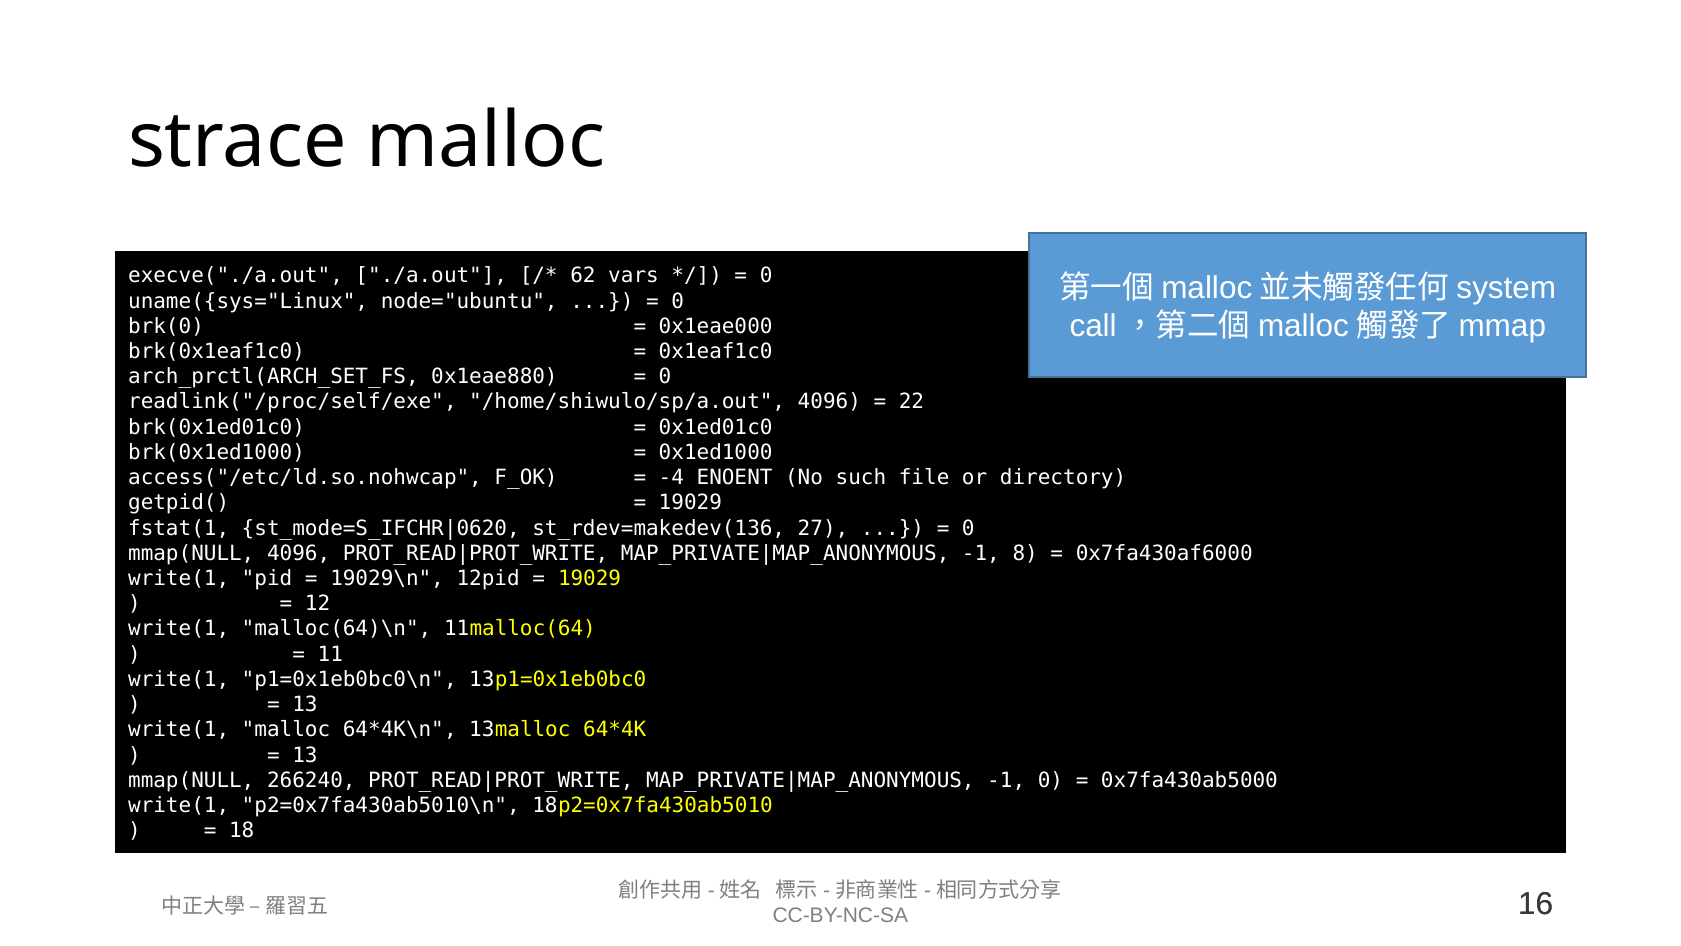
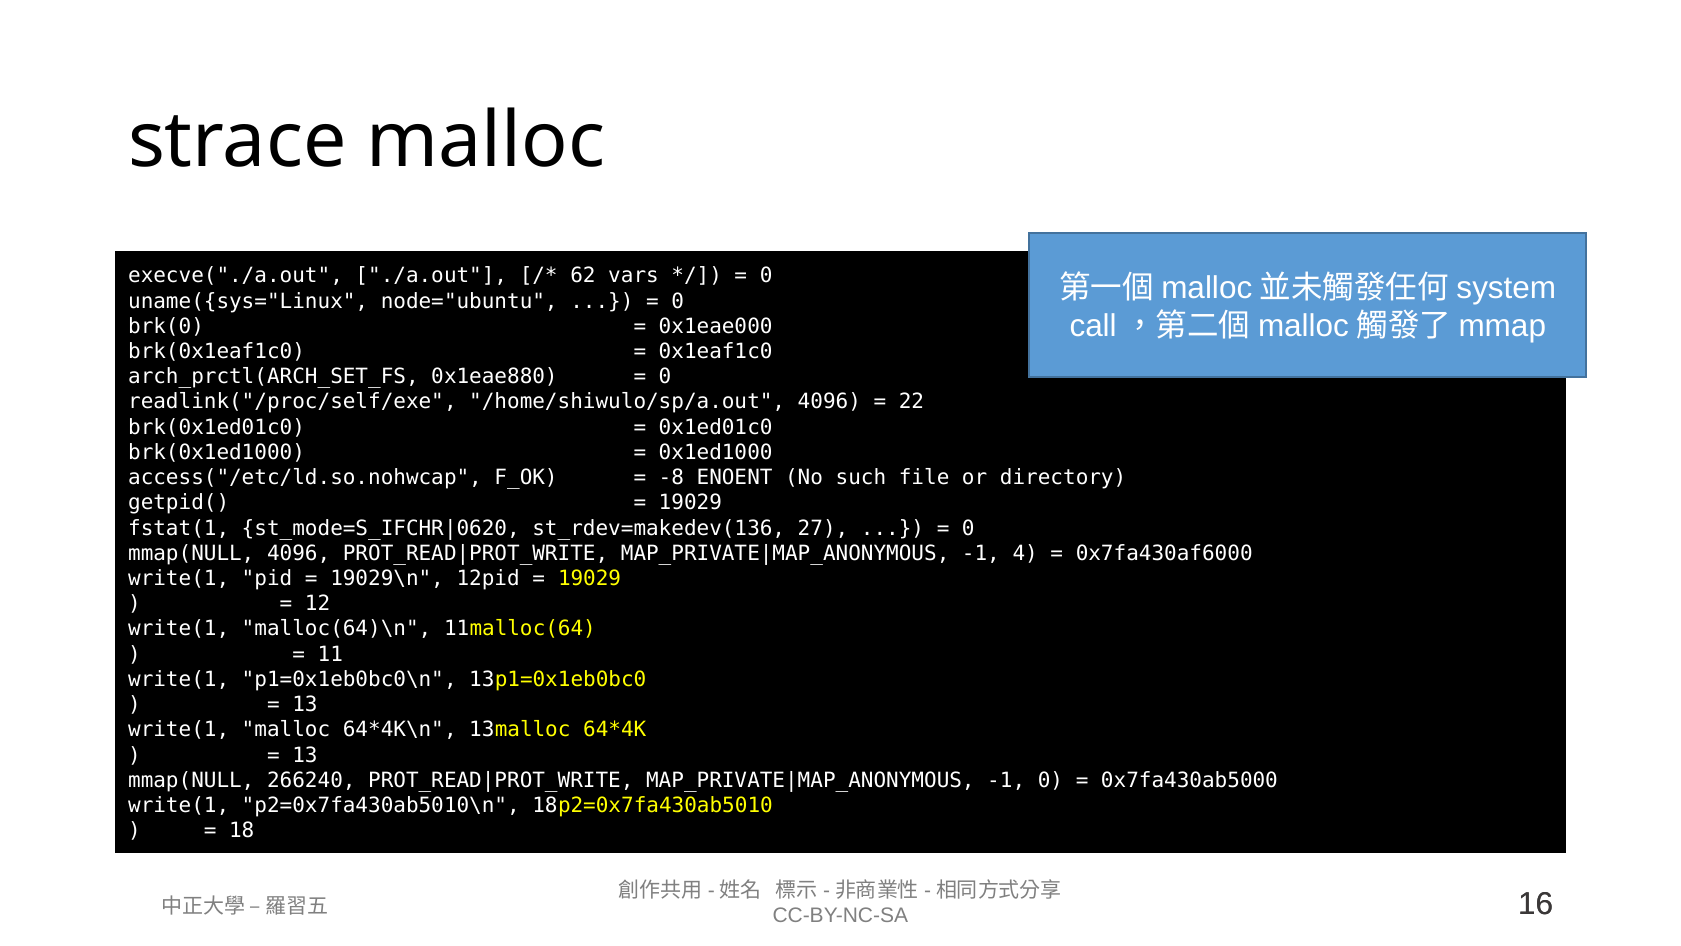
-4: -4 -> -8
8: 8 -> 4
